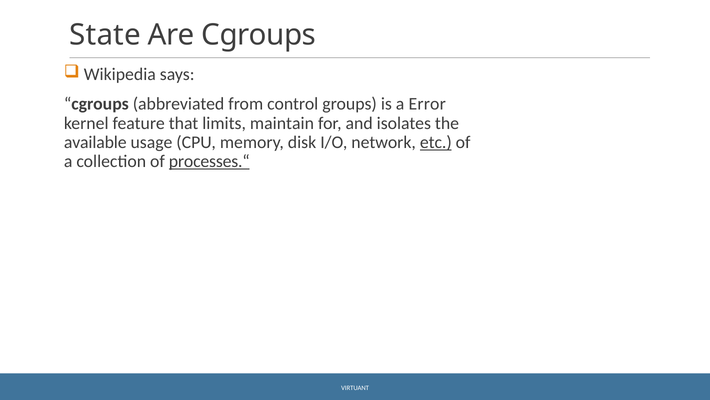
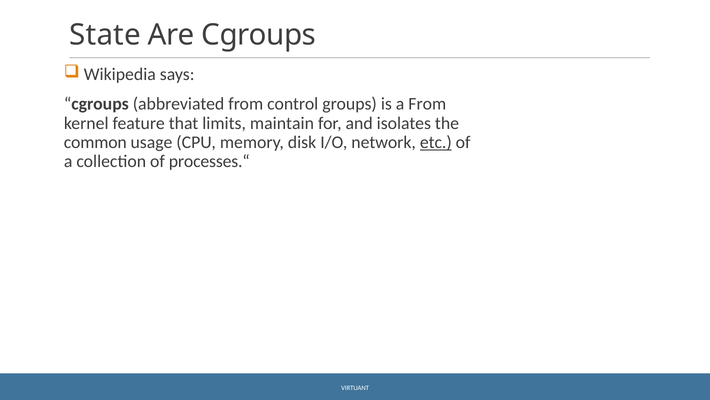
a Error: Error -> From
available: available -> common
processes.“ underline: present -> none
